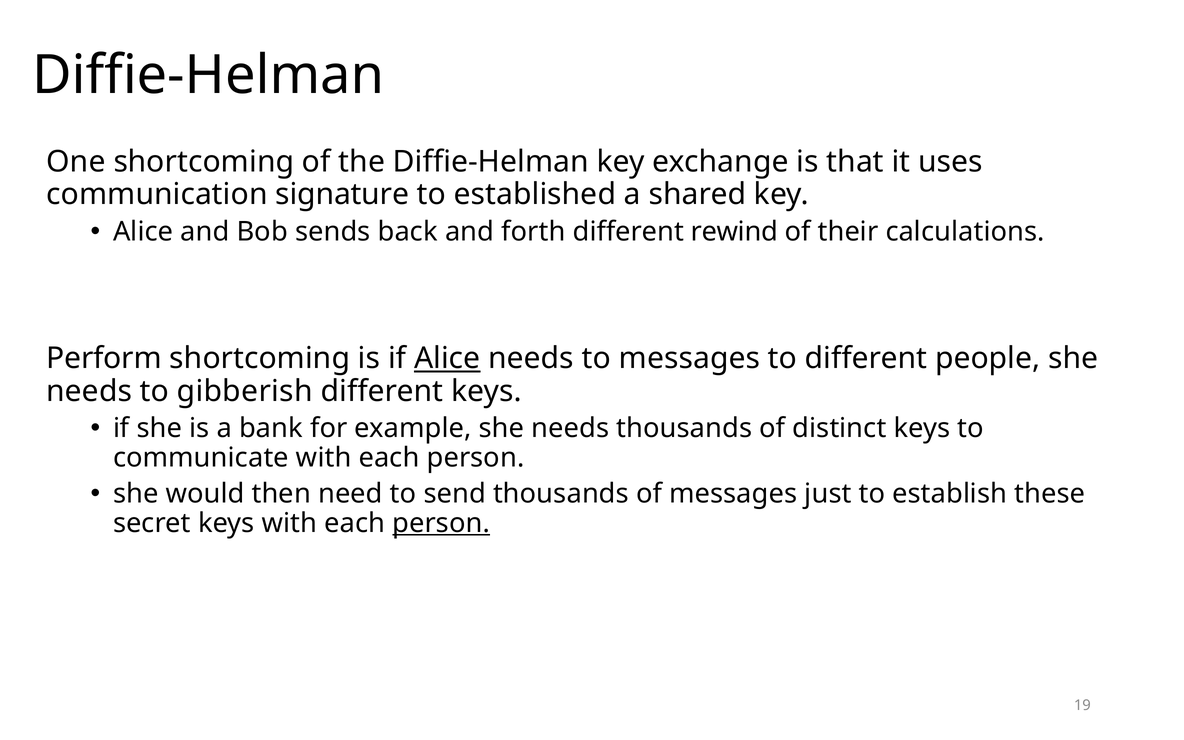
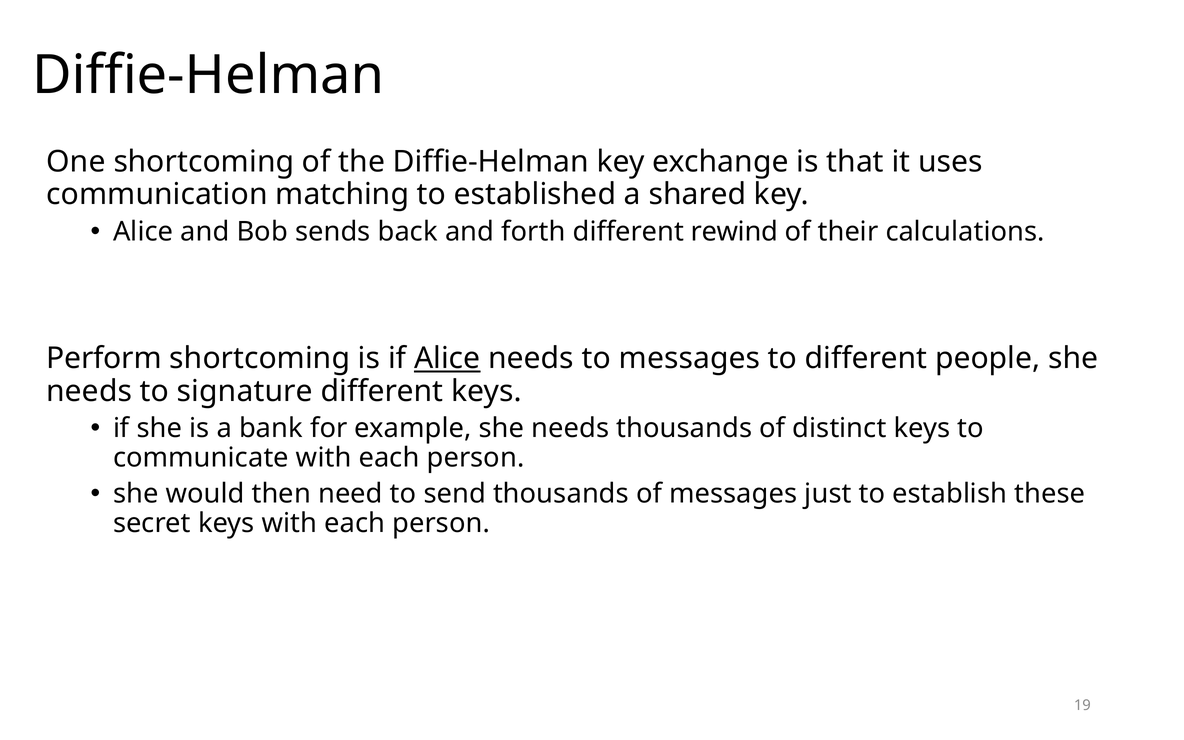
signature: signature -> matching
gibberish: gibberish -> signature
person at (441, 523) underline: present -> none
